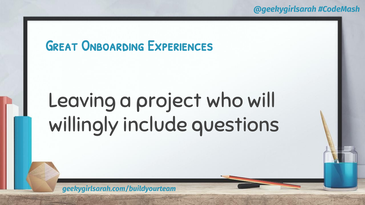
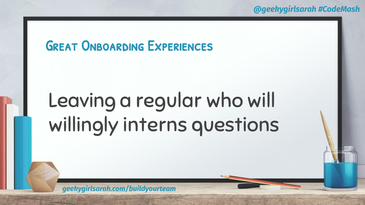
project: project -> regular
include: include -> interns
